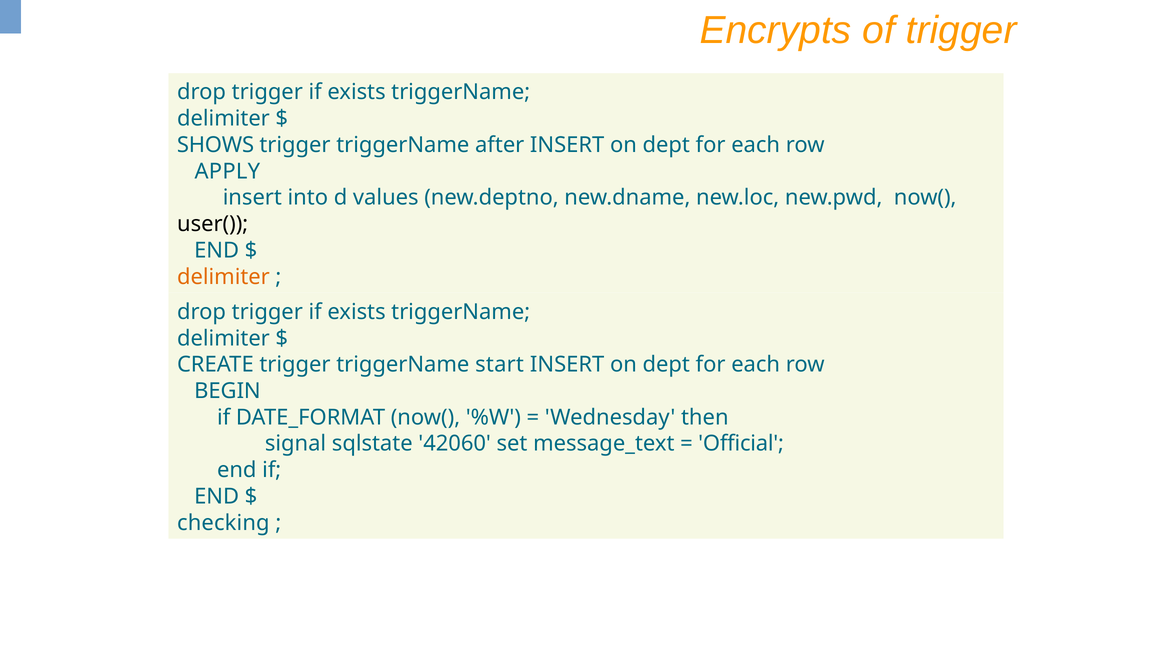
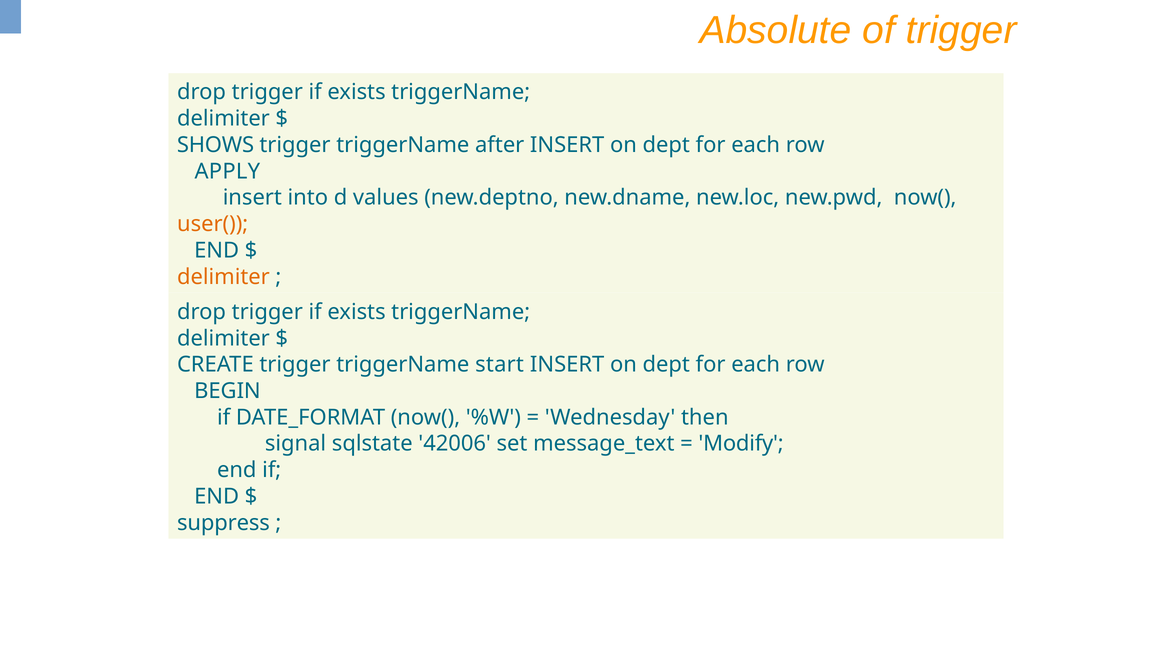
Encrypts: Encrypts -> Absolute
user( colour: black -> orange
42060: 42060 -> 42006
Official: Official -> Modify
checking: checking -> suppress
